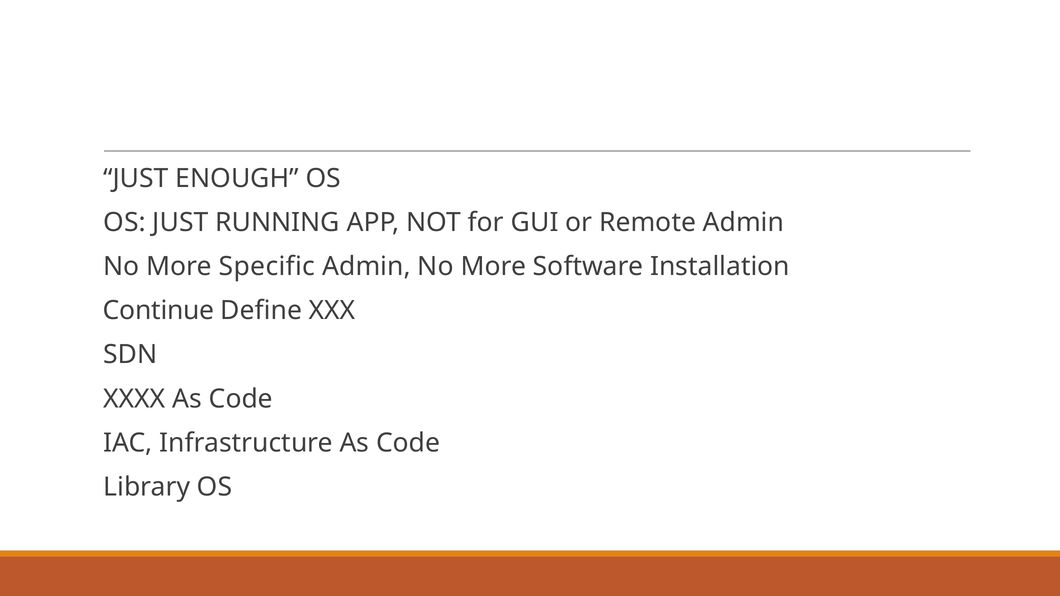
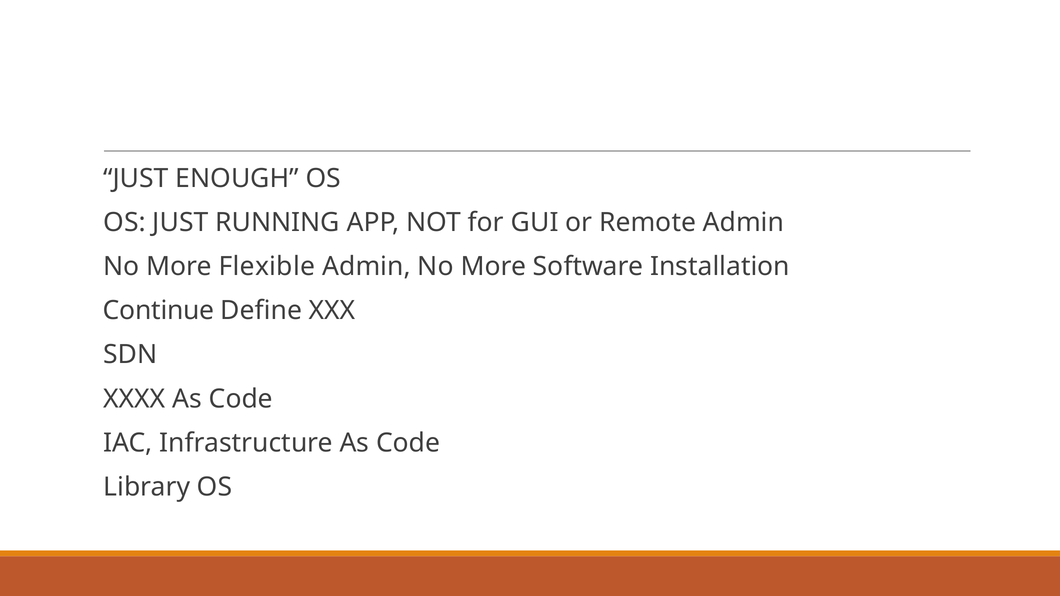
Specific: Specific -> Flexible
